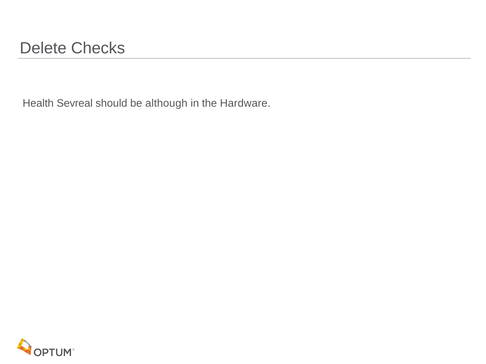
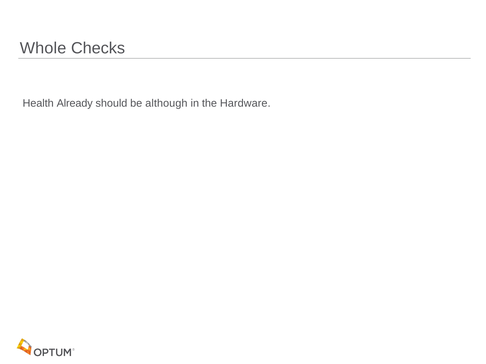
Delete: Delete -> Whole
Sevreal: Sevreal -> Already
